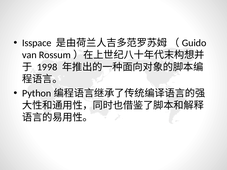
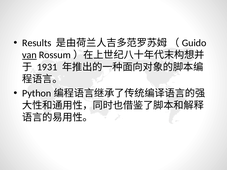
Isspace: Isspace -> Results
van underline: none -> present
1998: 1998 -> 1931
